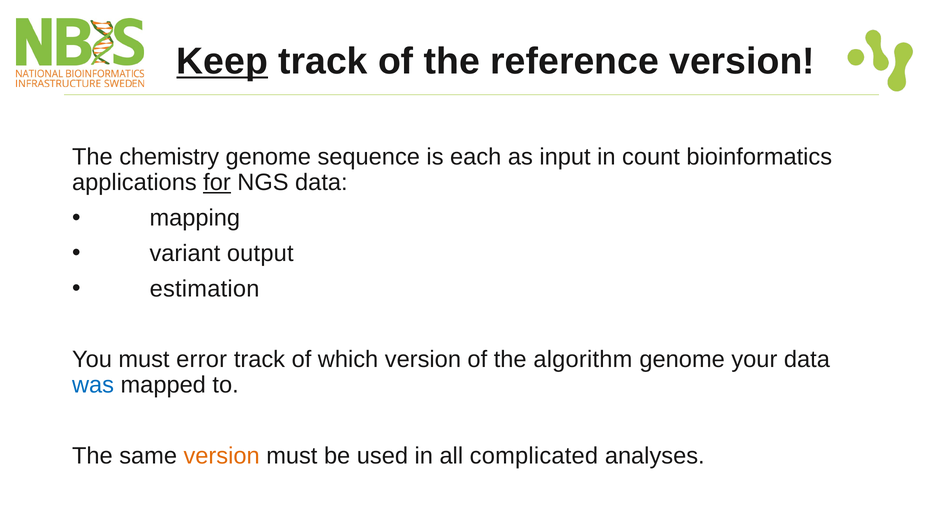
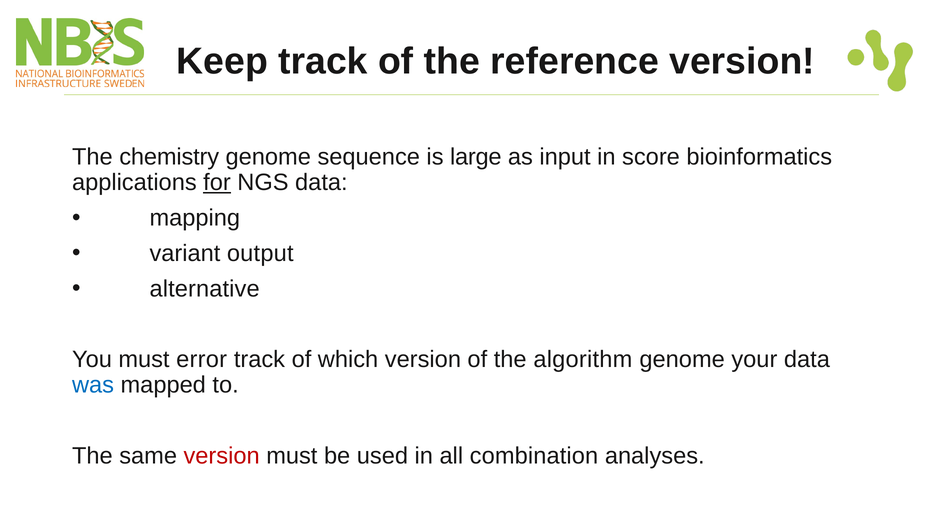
Keep underline: present -> none
each: each -> large
count: count -> score
estimation: estimation -> alternative
version at (222, 455) colour: orange -> red
complicated: complicated -> combination
